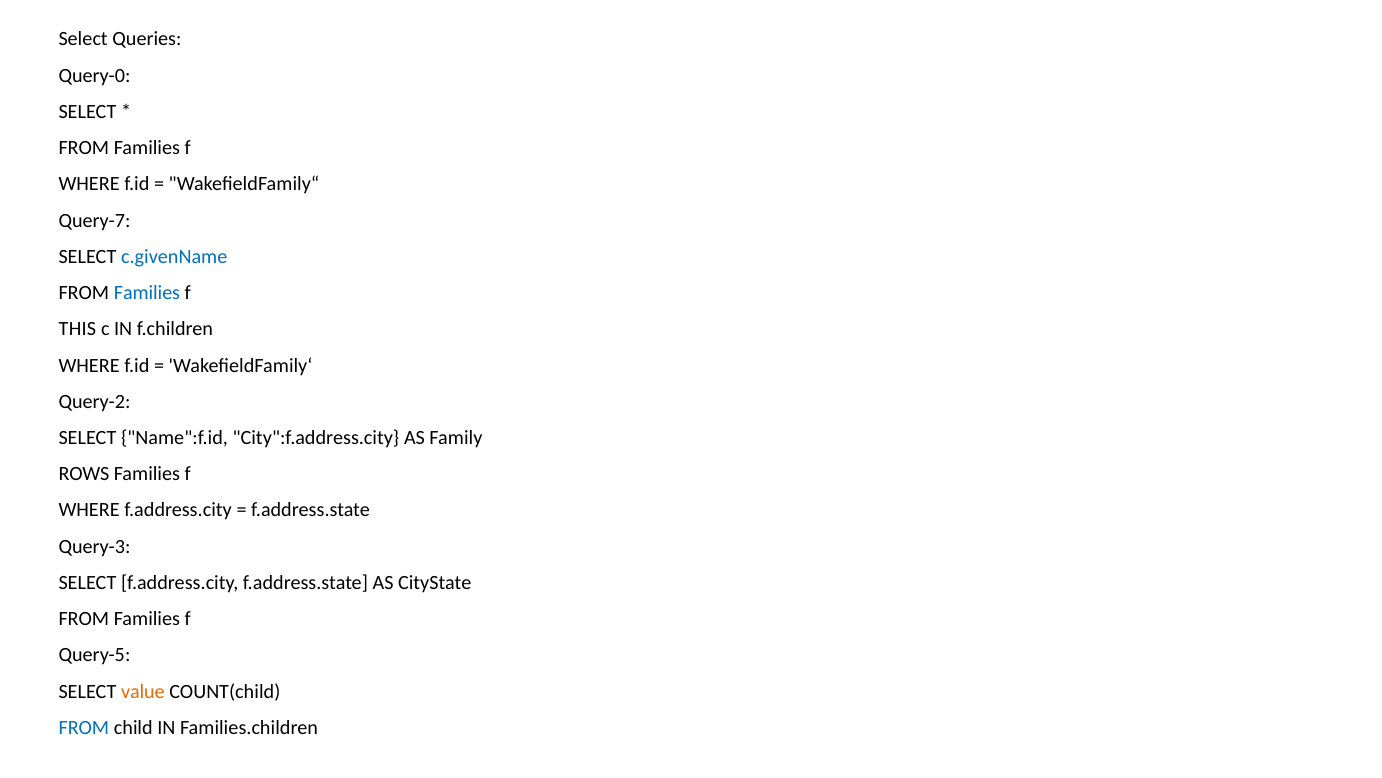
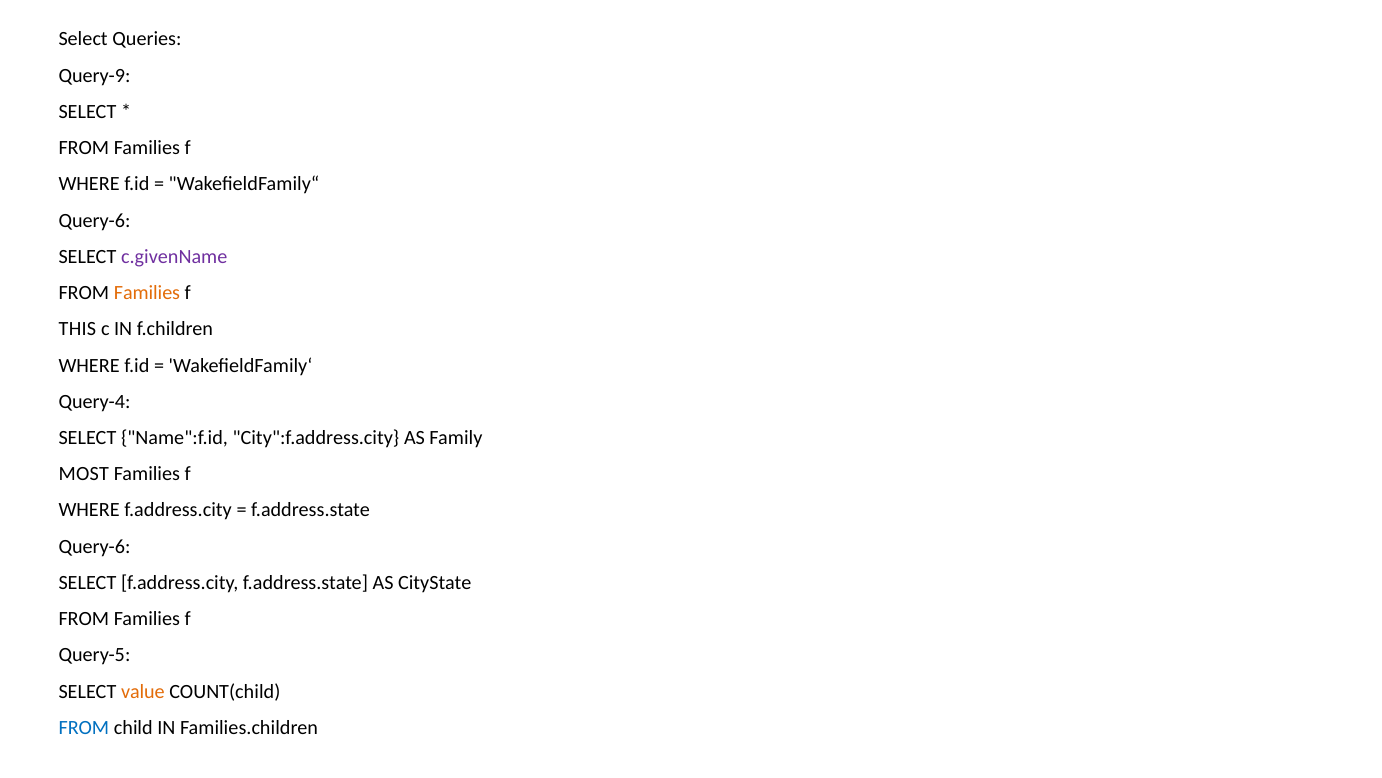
Query-0: Query-0 -> Query-9
Query-7 at (94, 220): Query-7 -> Query-6
c.givenName colour: blue -> purple
Families at (147, 293) colour: blue -> orange
Query-2: Query-2 -> Query-4
ROWS: ROWS -> MOST
Query-3 at (94, 546): Query-3 -> Query-6
